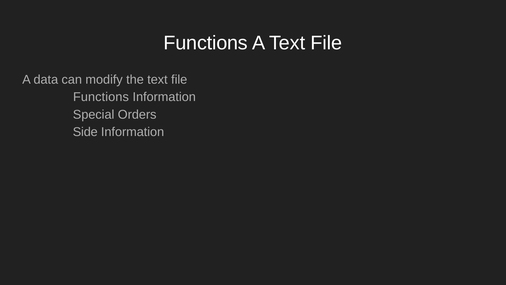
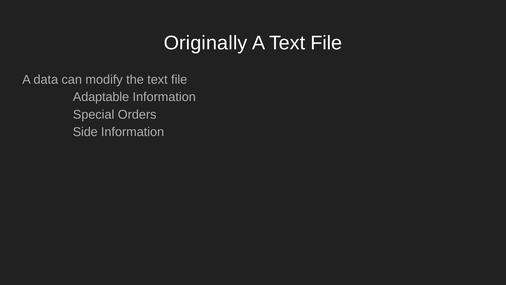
Functions at (206, 43): Functions -> Originally
Functions at (101, 97): Functions -> Adaptable
